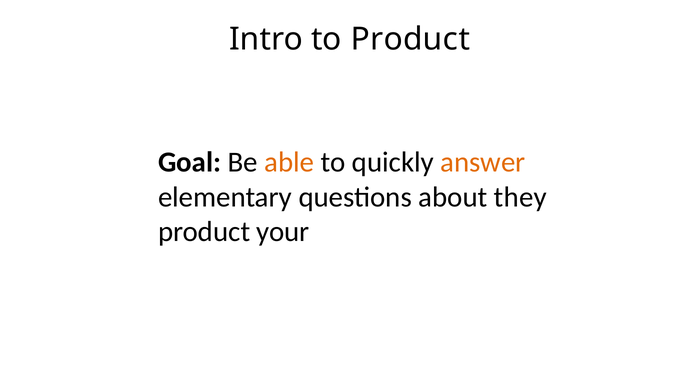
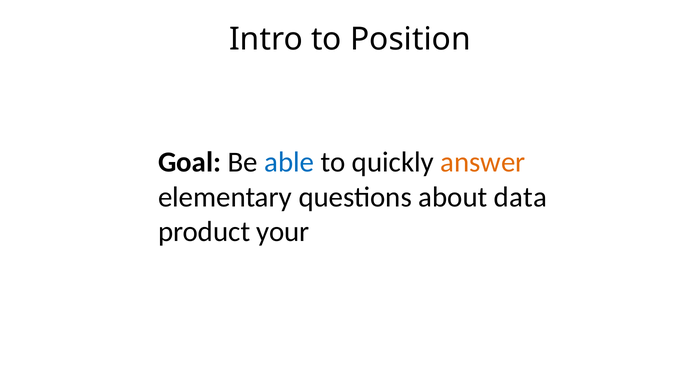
to Product: Product -> Position
able colour: orange -> blue
they: they -> data
